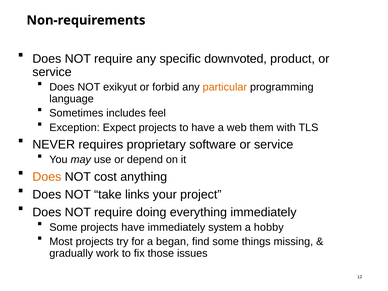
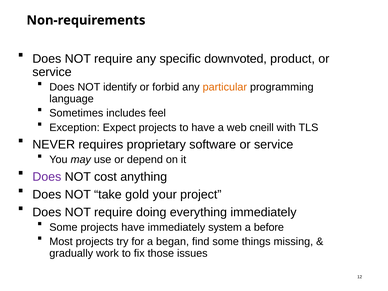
exikyut: exikyut -> identify
them: them -> cneill
Does at (47, 177) colour: orange -> purple
links: links -> gold
hobby: hobby -> before
